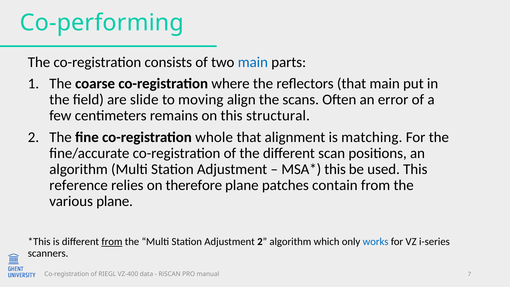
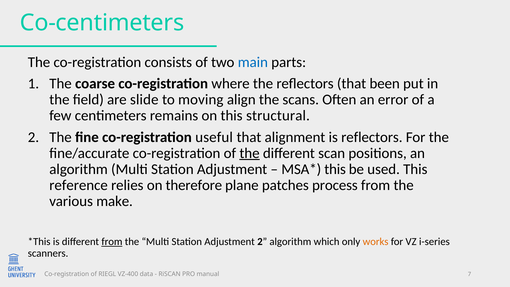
Co-performing: Co-performing -> Co-centimeters
that main: main -> been
whole: whole -> useful
is matching: matching -> reflectors
the at (250, 153) underline: none -> present
contain: contain -> process
various plane: plane -> make
works colour: blue -> orange
